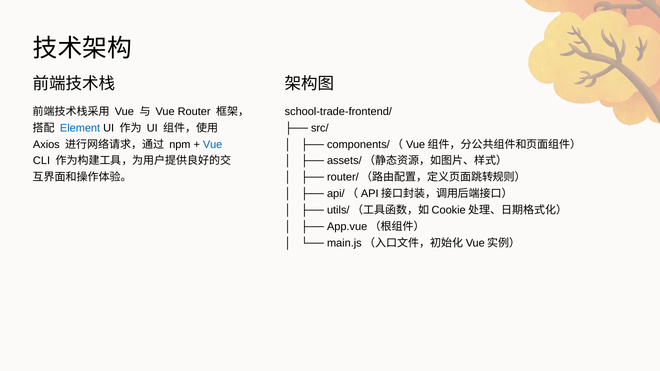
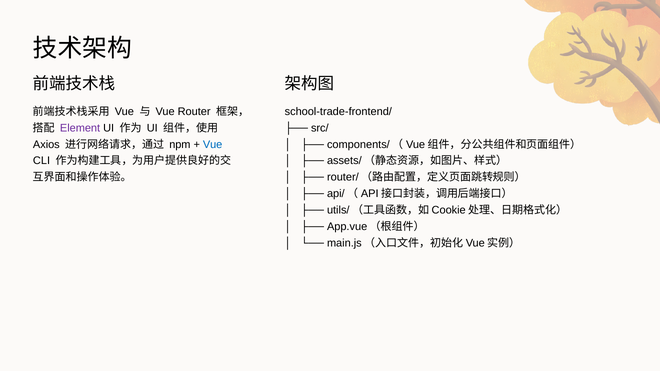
Element colour: blue -> purple
